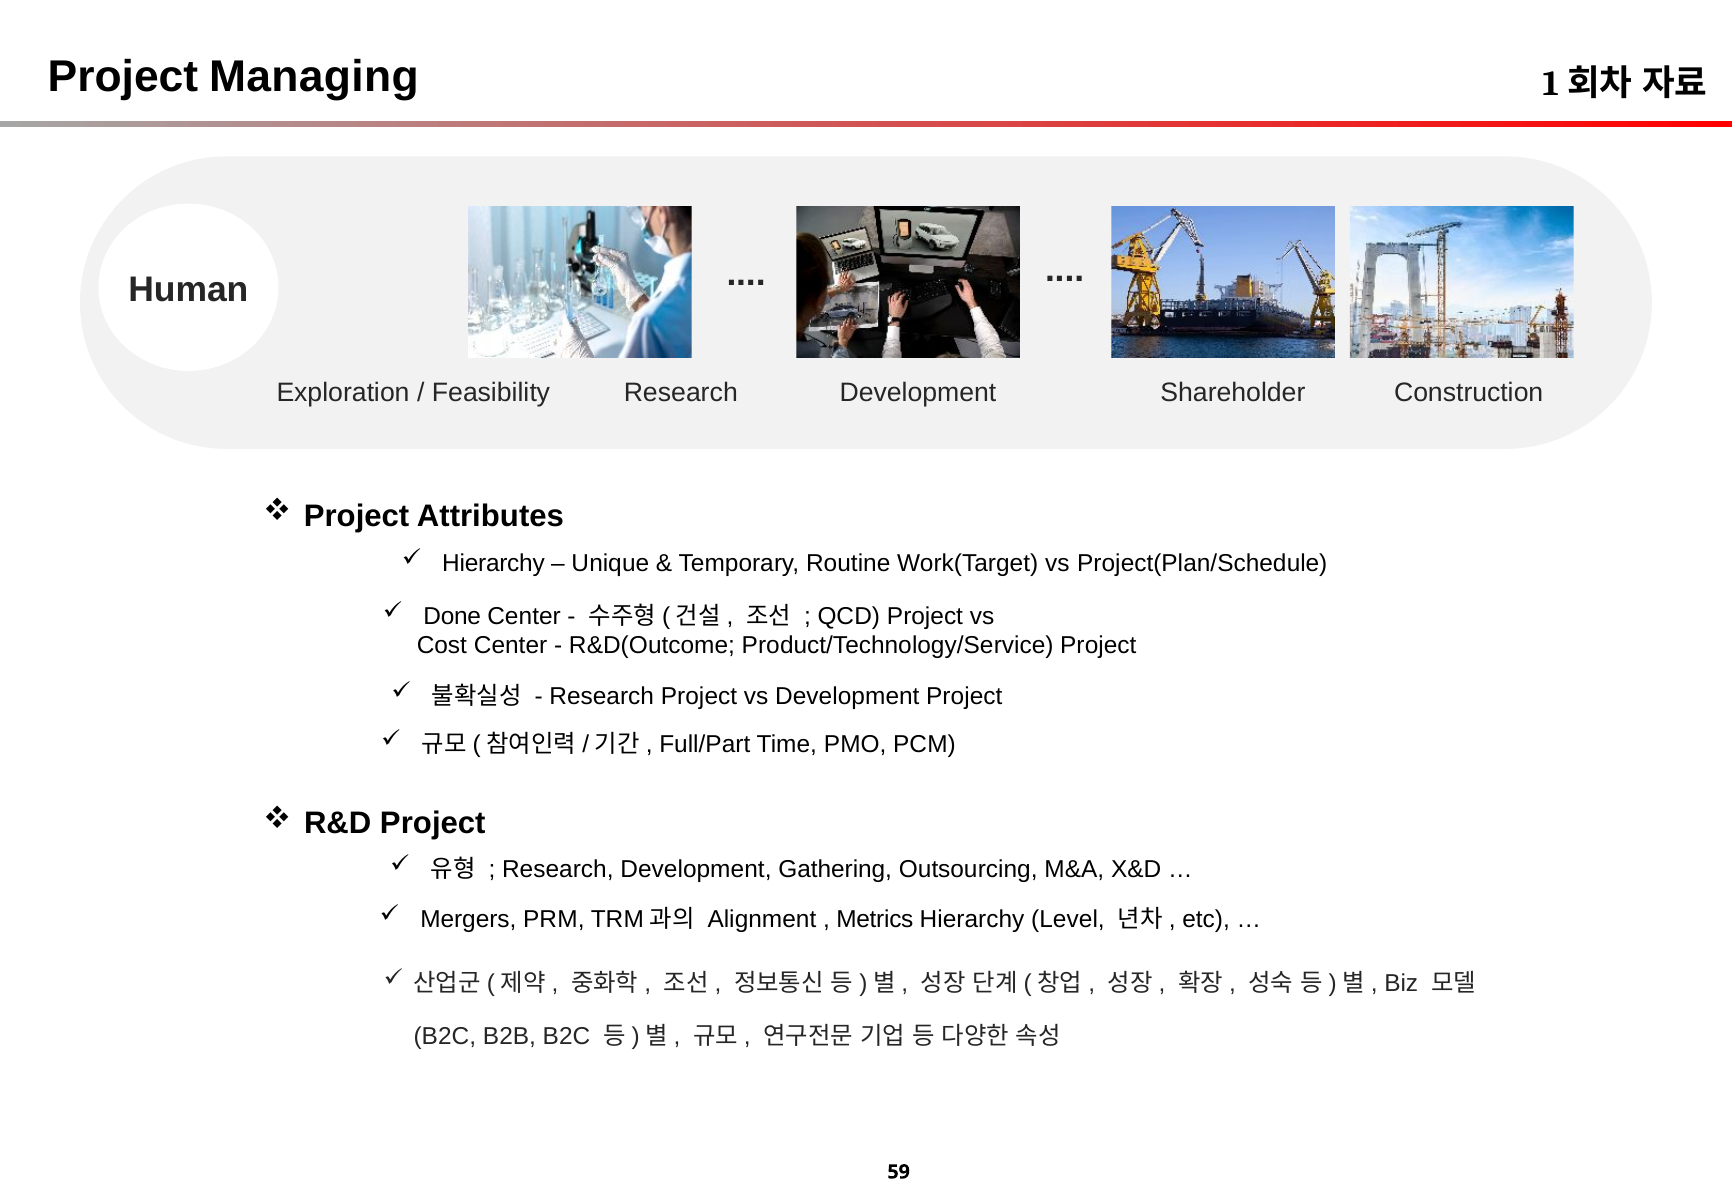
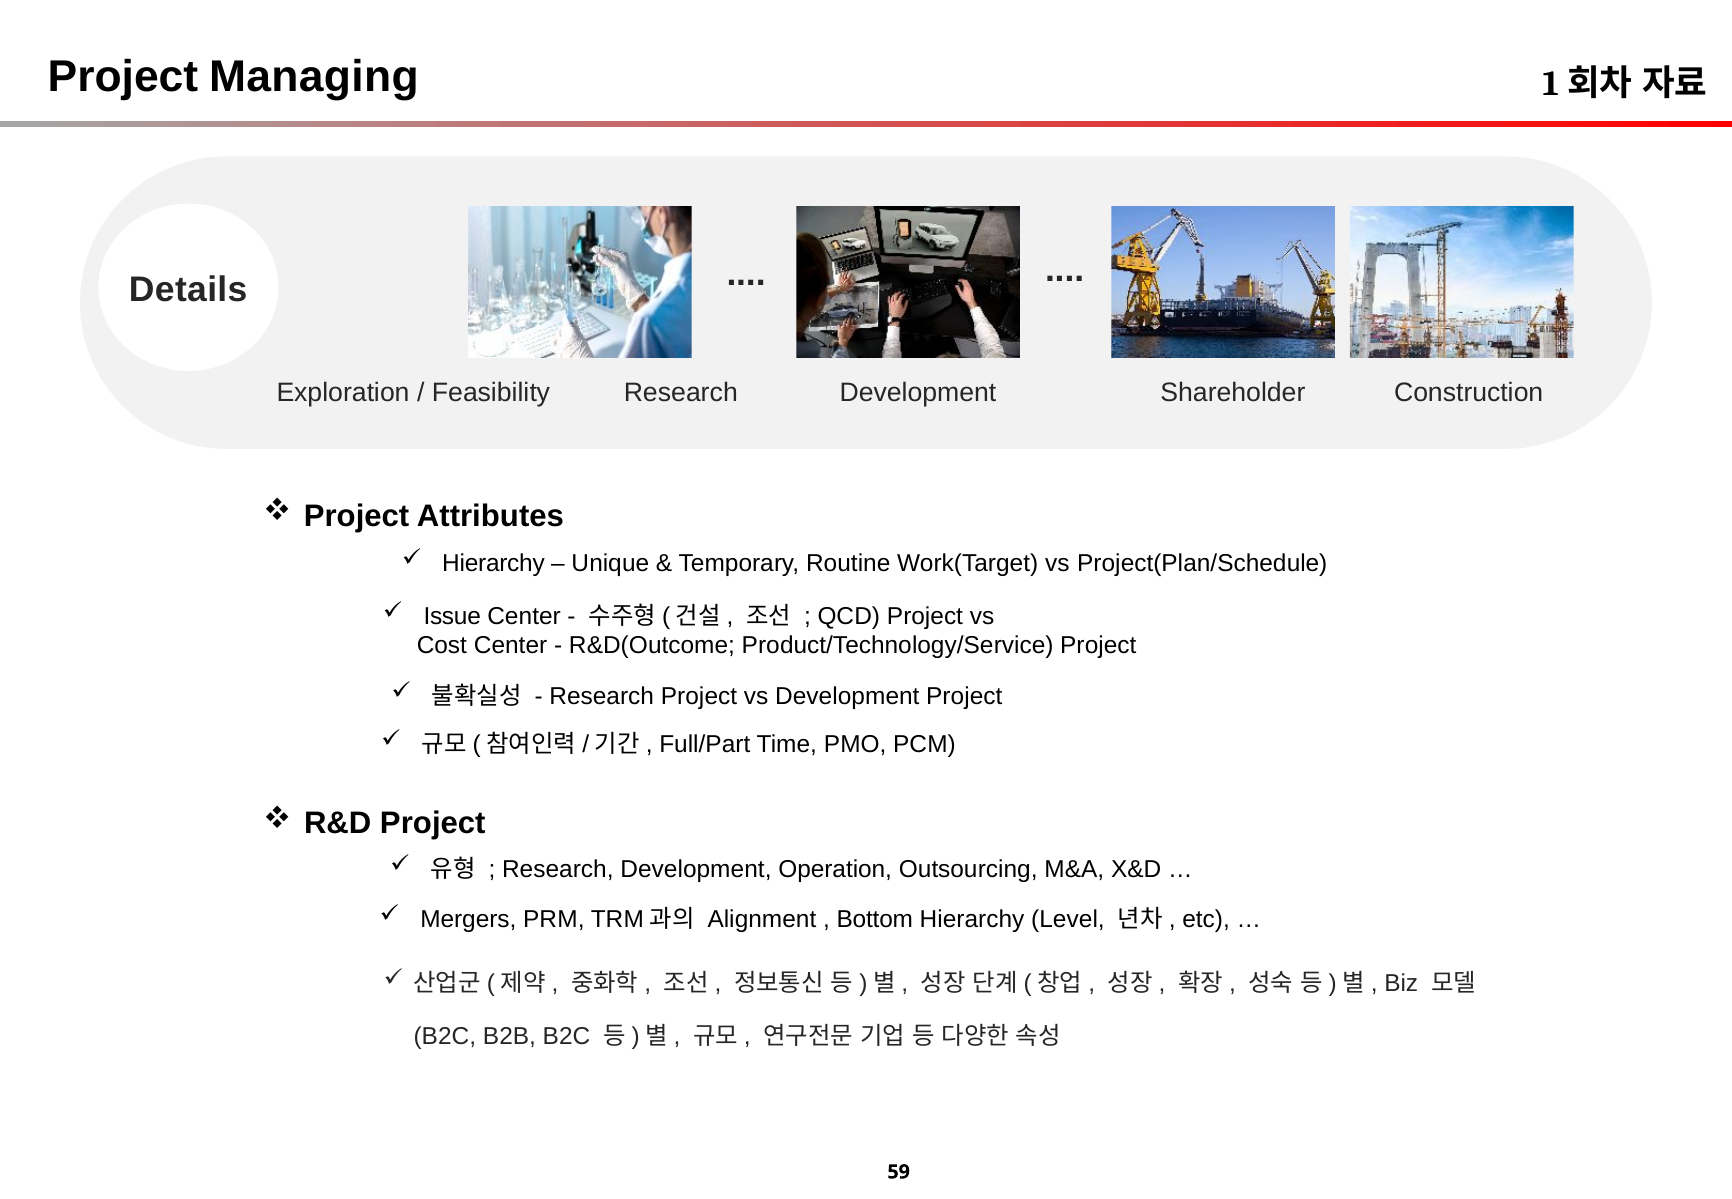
Human: Human -> Details
Done: Done -> Issue
Gathering: Gathering -> Operation
Metrics: Metrics -> Bottom
